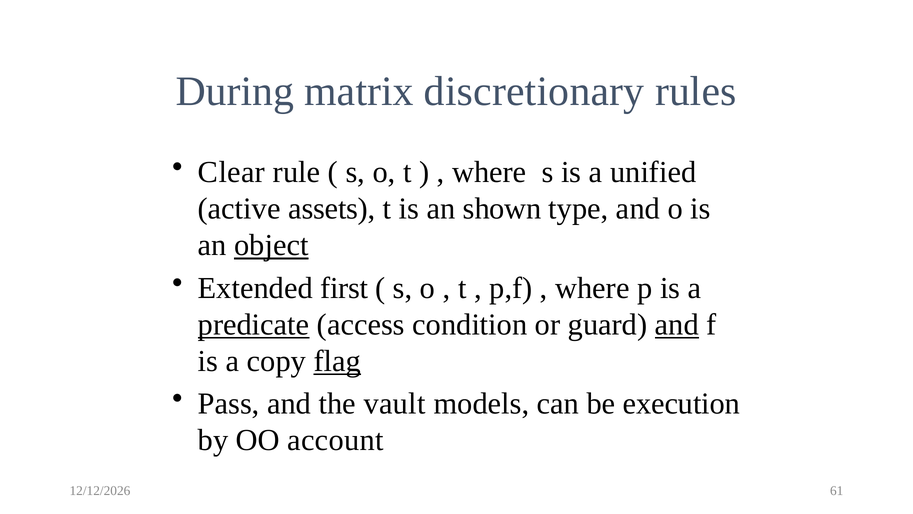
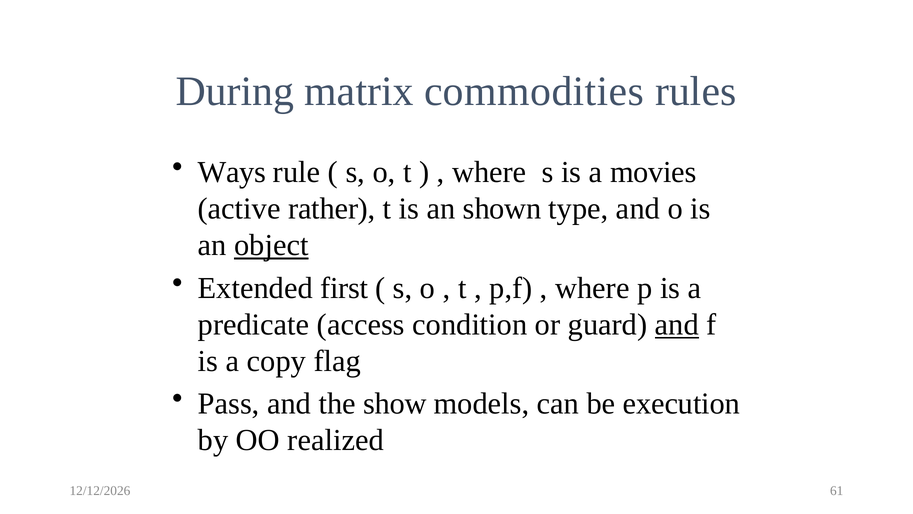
discretionary: discretionary -> commodities
Clear: Clear -> Ways
unified: unified -> movies
assets: assets -> rather
predicate underline: present -> none
flag underline: present -> none
vault: vault -> show
account: account -> realized
